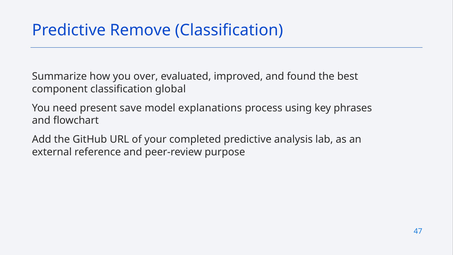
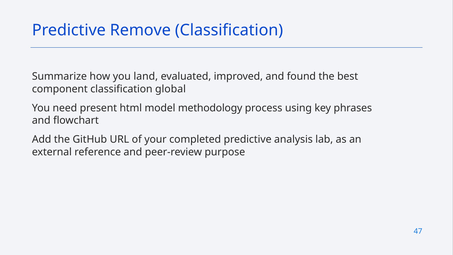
over: over -> land
save: save -> html
explanations: explanations -> methodology
